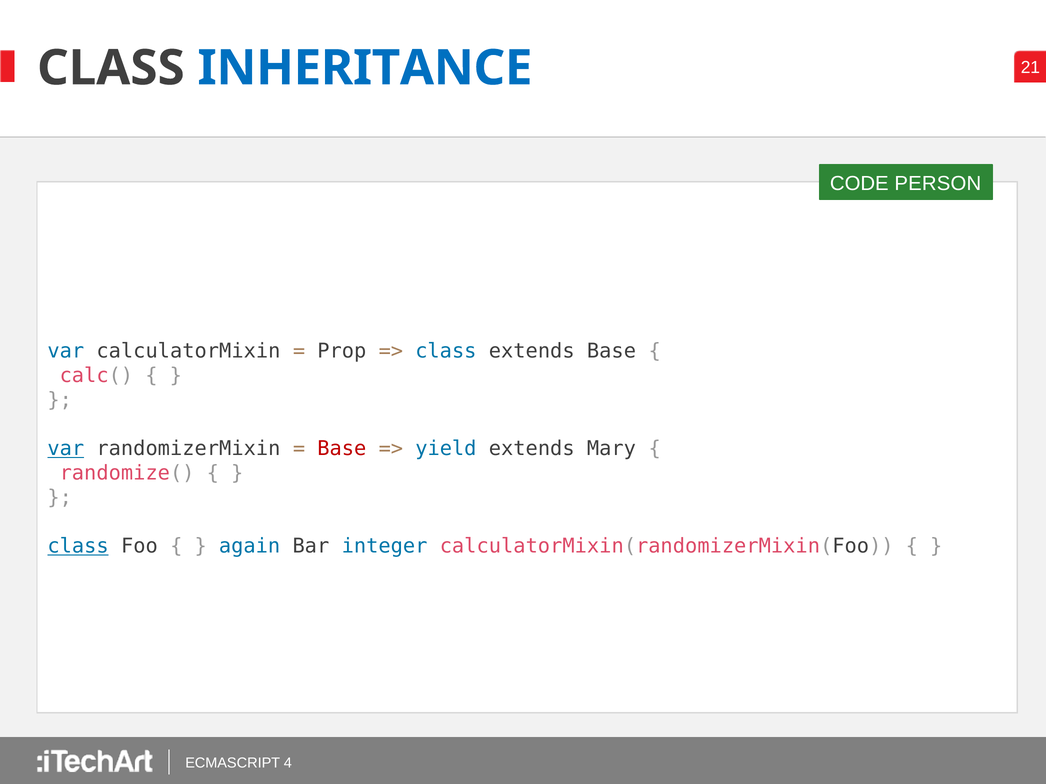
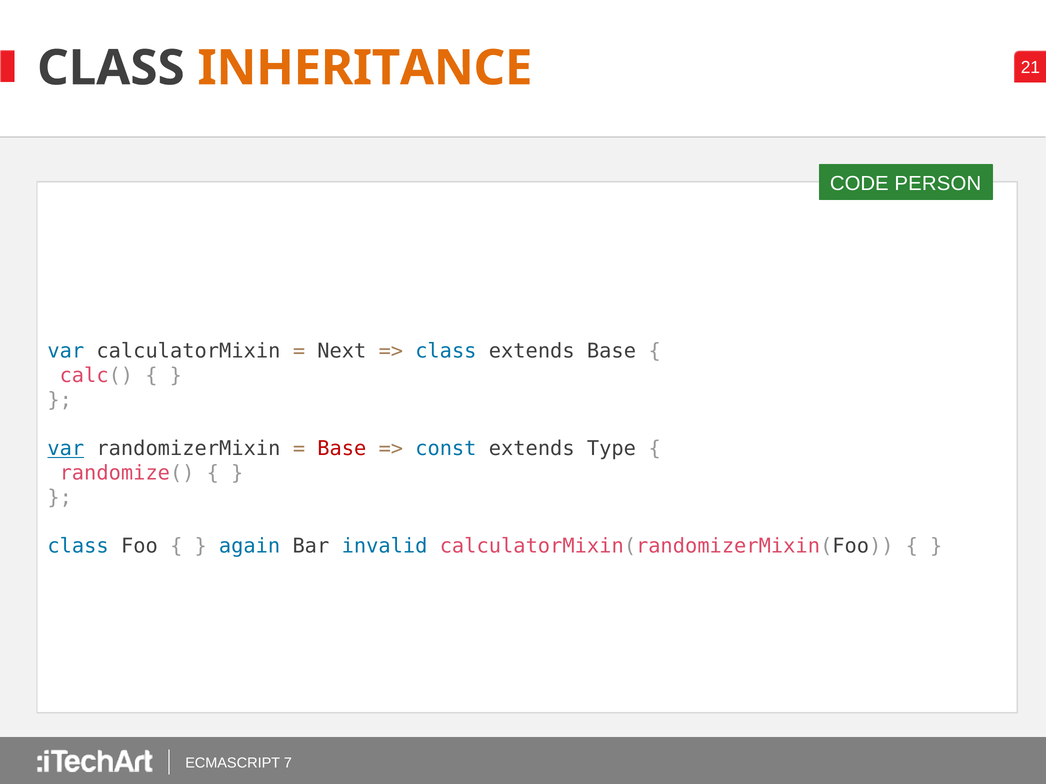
INHERITANCE colour: blue -> orange
Prop: Prop -> Next
yield: yield -> const
Mary: Mary -> Type
class at (78, 547) underline: present -> none
integer: integer -> invalid
4: 4 -> 7
